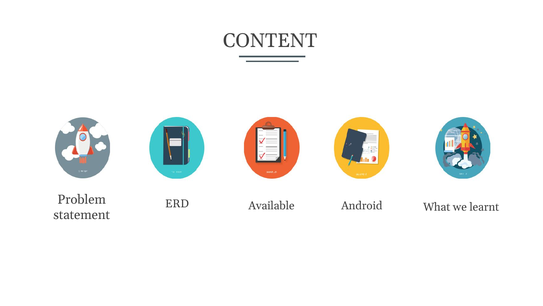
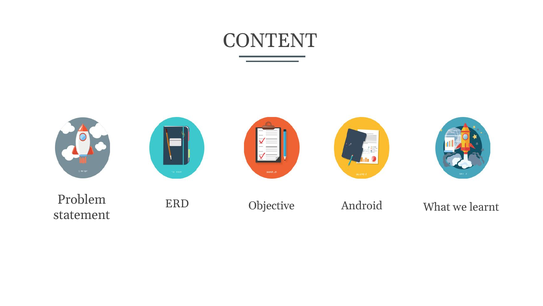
Available: Available -> Objective
